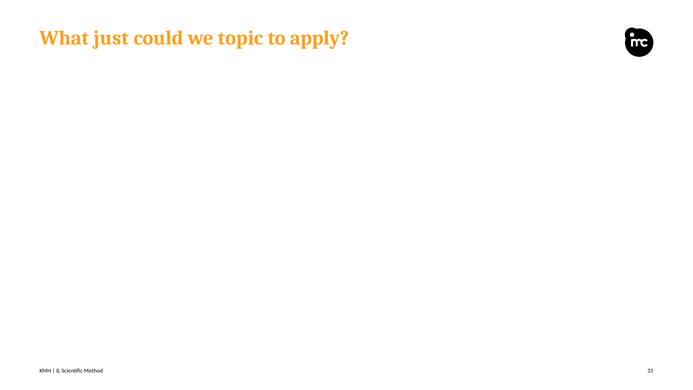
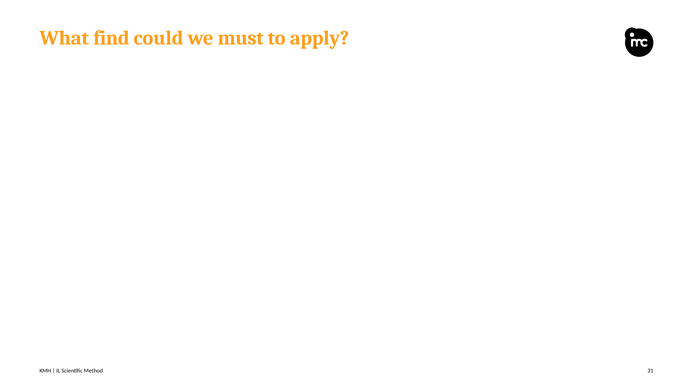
just: just -> find
topic: topic -> must
